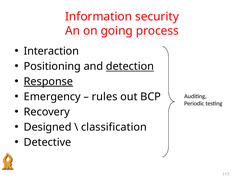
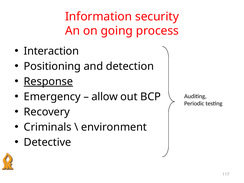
detection underline: present -> none
rules: rules -> allow
Designed: Designed -> Criminals
classification: classification -> environment
